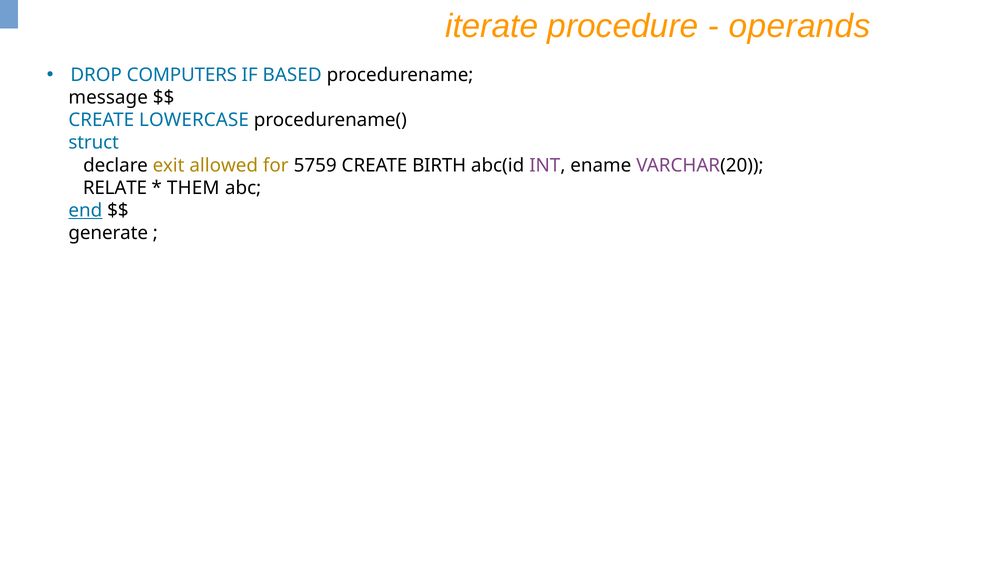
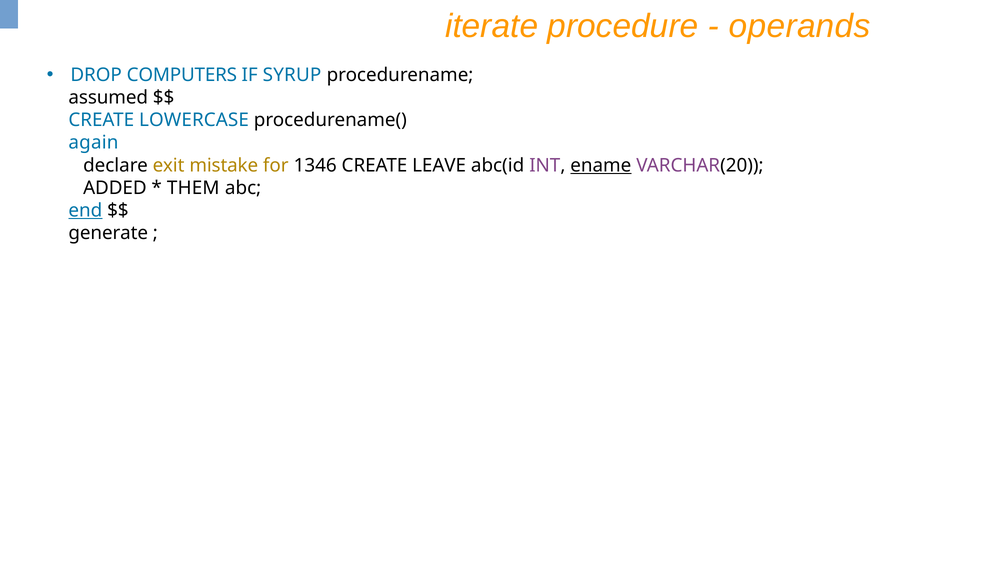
BASED: BASED -> SYRUP
message: message -> assumed
struct: struct -> again
allowed: allowed -> mistake
5759: 5759 -> 1346
BIRTH: BIRTH -> LEAVE
ename underline: none -> present
RELATE: RELATE -> ADDED
